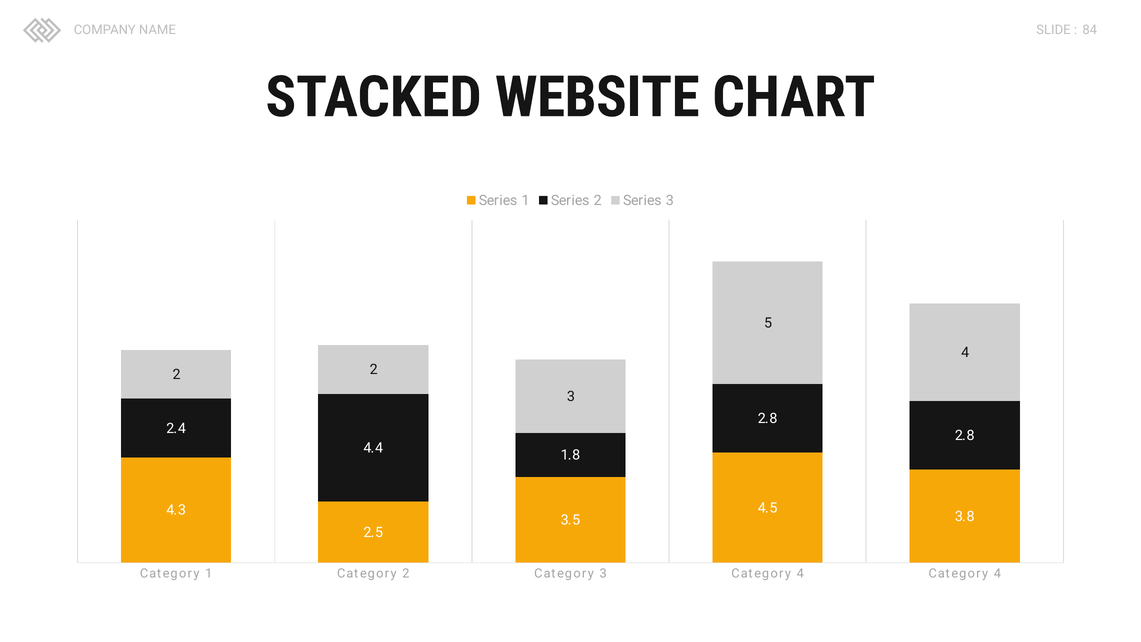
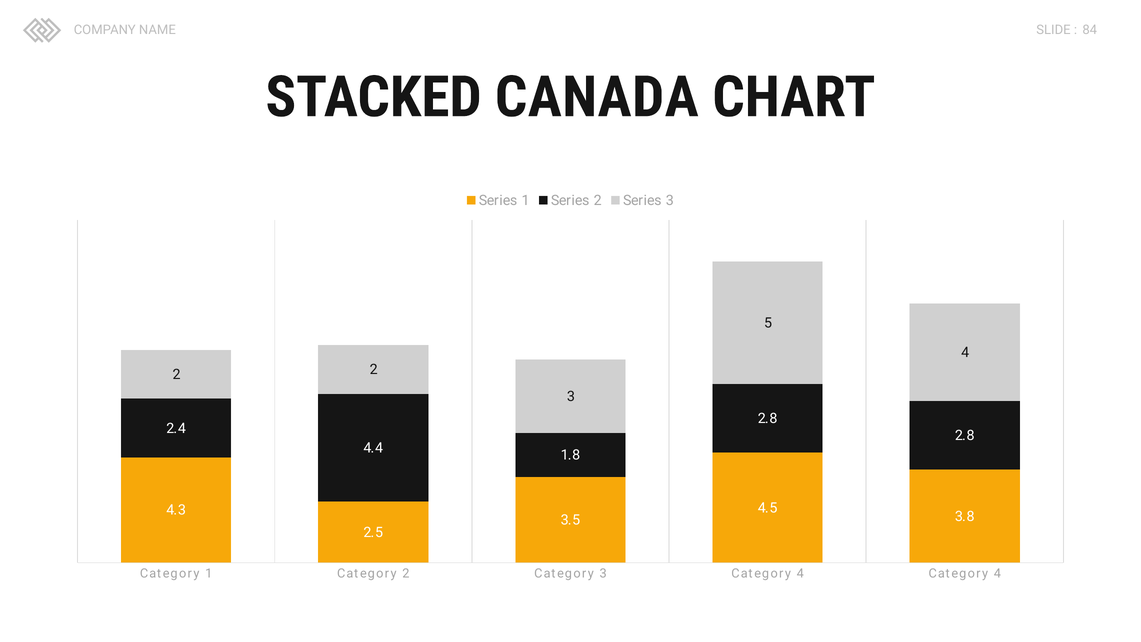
WEBSITE: WEBSITE -> CANADA
